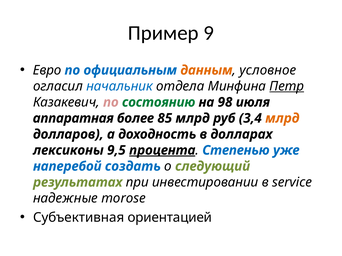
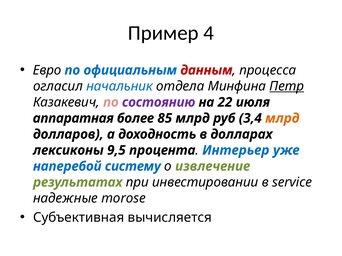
9: 9 -> 4
данным colour: orange -> red
условное: условное -> процесса
состоянию colour: green -> purple
98: 98 -> 22
процента underline: present -> none
Степенью: Степенью -> Интерьер
создать: создать -> систему
следующий: следующий -> извлечение
ориентацией: ориентацией -> вычисляется
